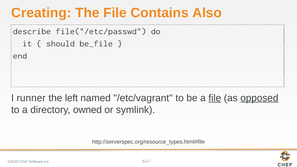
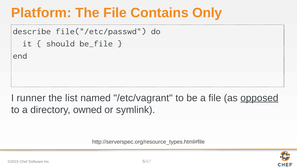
Creating: Creating -> Platform
Also: Also -> Only
left: left -> list
file at (215, 98) underline: present -> none
